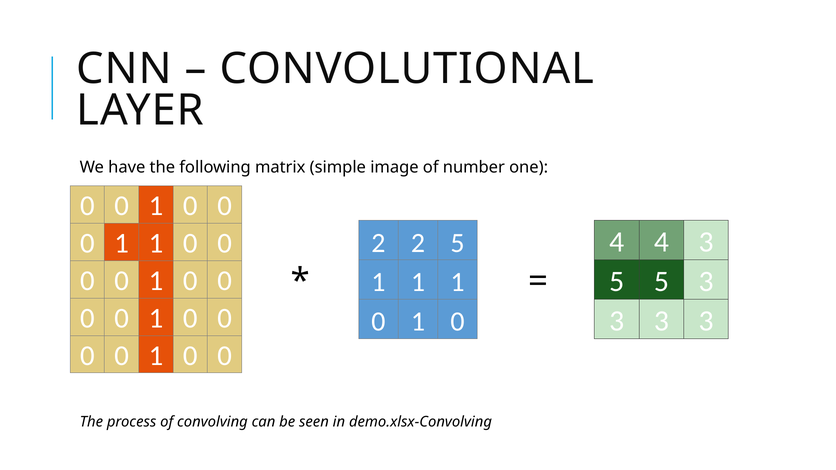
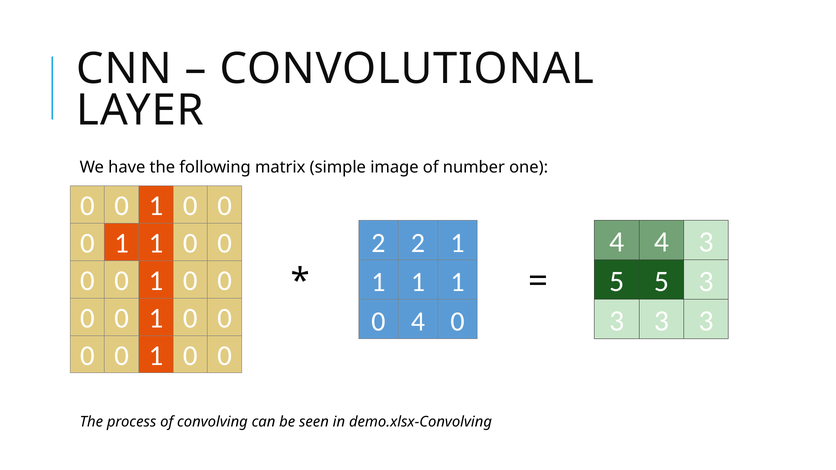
2 5: 5 -> 1
1 at (418, 322): 1 -> 4
